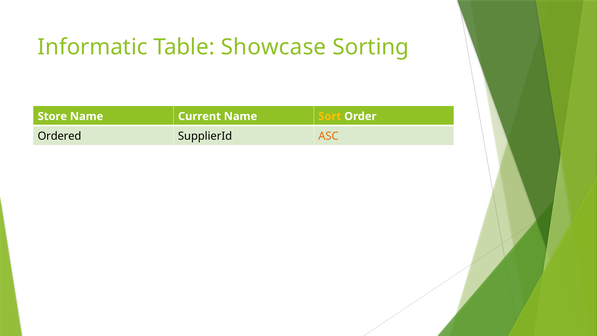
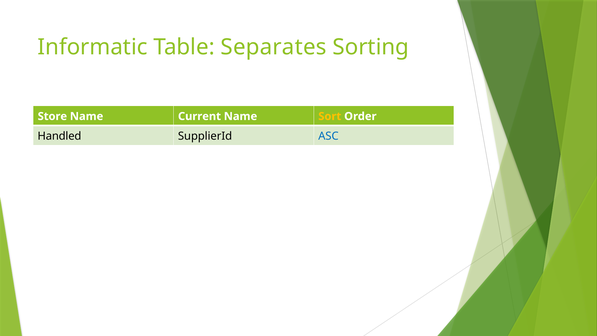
Showcase: Showcase -> Separates
Ordered: Ordered -> Handled
ASC colour: orange -> blue
